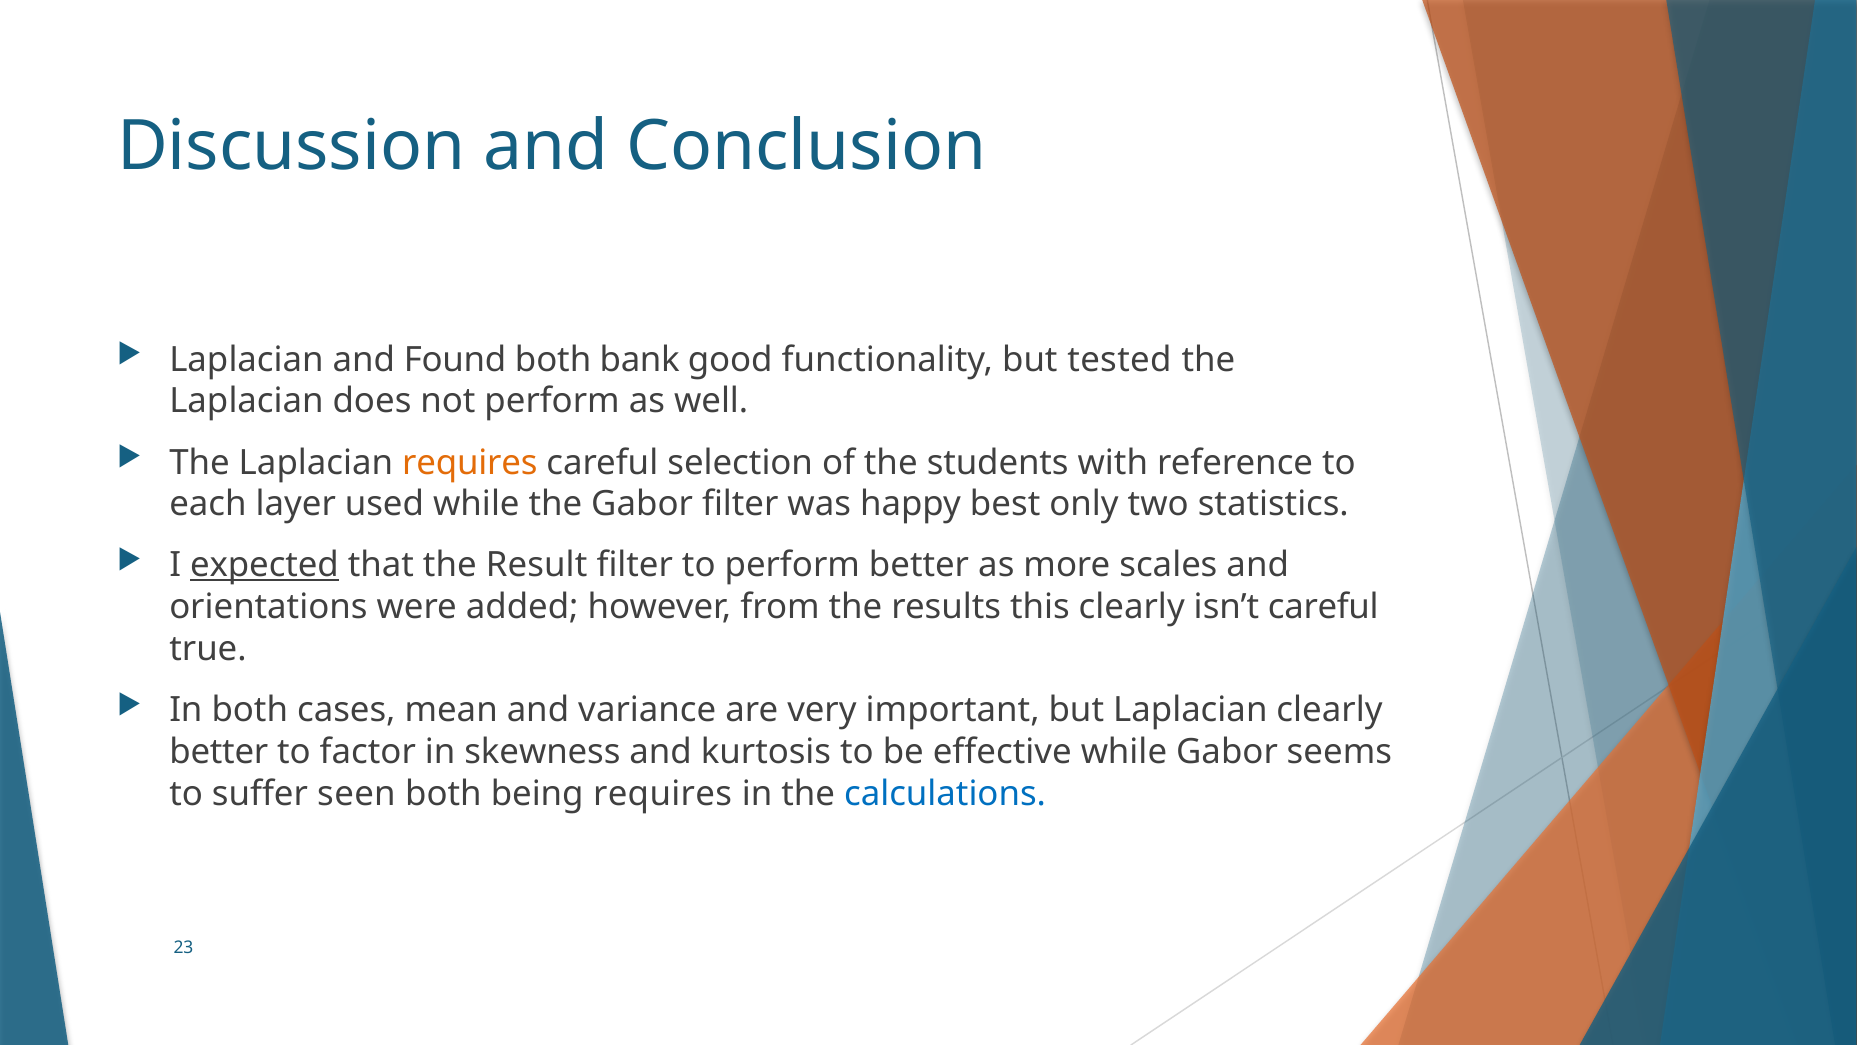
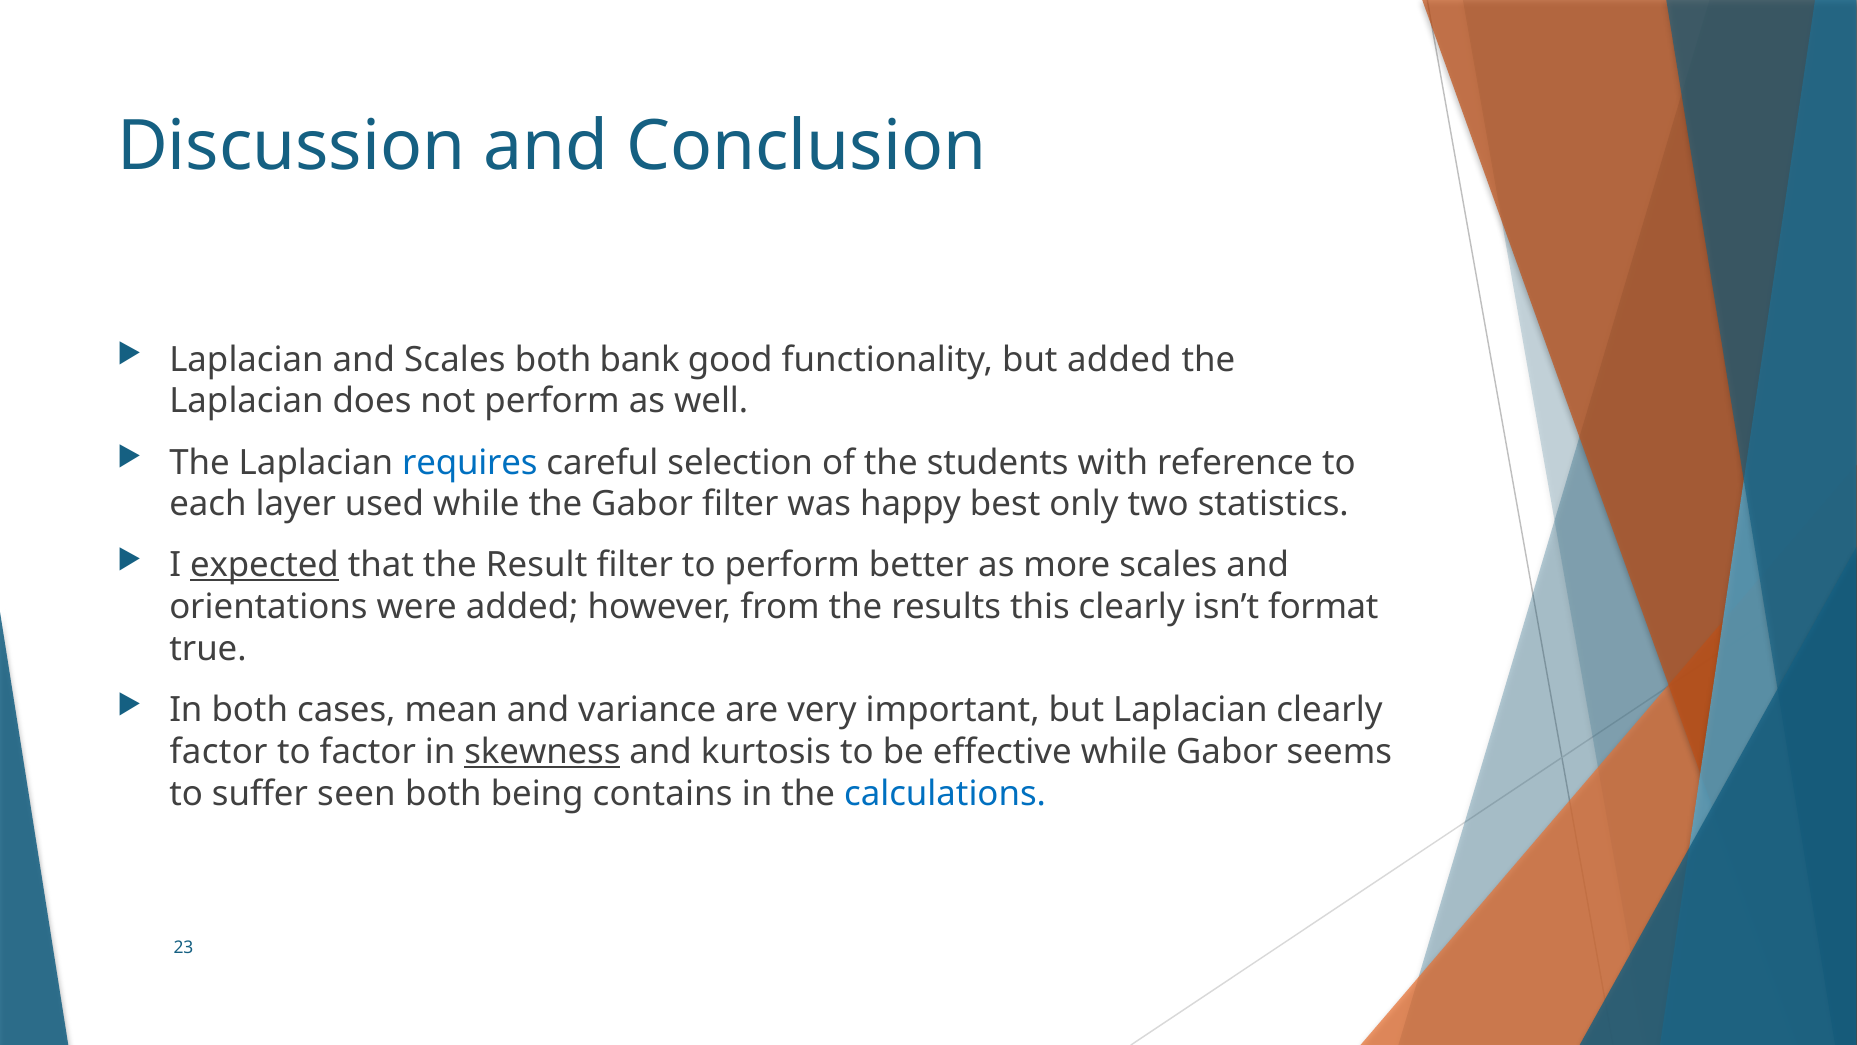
and Found: Found -> Scales
but tested: tested -> added
requires at (470, 462) colour: orange -> blue
isn’t careful: careful -> format
better at (219, 752): better -> factor
skewness underline: none -> present
being requires: requires -> contains
